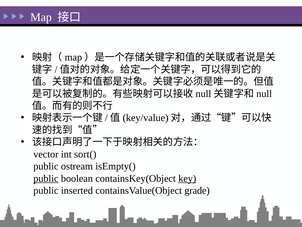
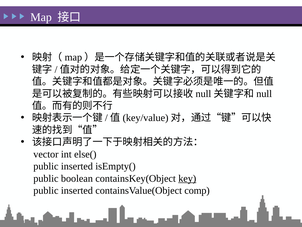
sort(: sort( -> else(
ostream at (77, 166): ostream -> inserted
public at (46, 178) underline: present -> none
grade: grade -> comp
